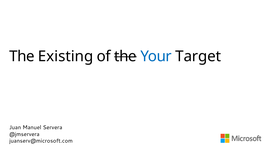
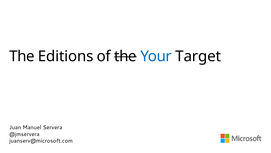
Existing: Existing -> Editions
